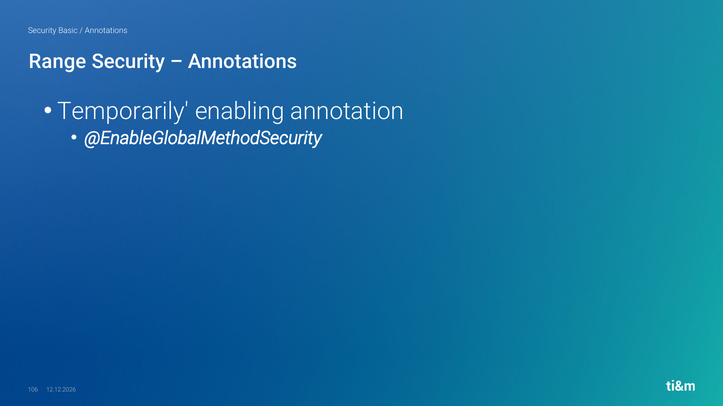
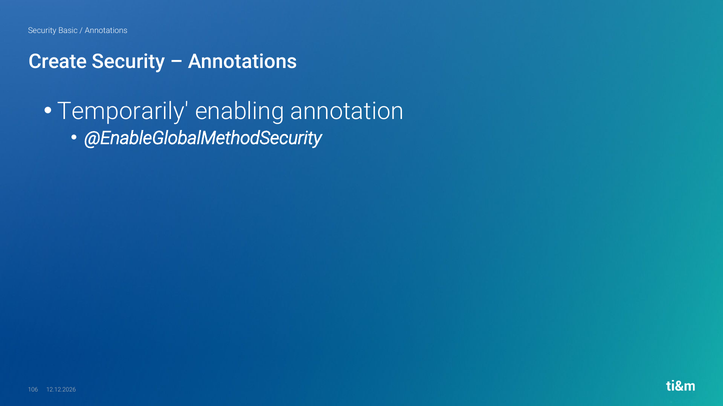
Range: Range -> Create
